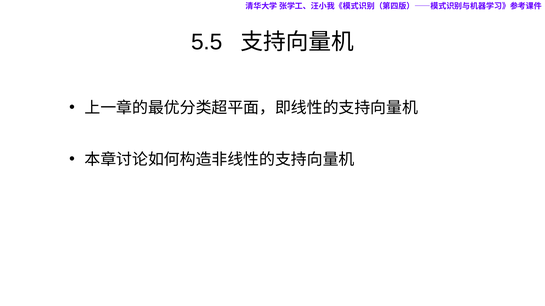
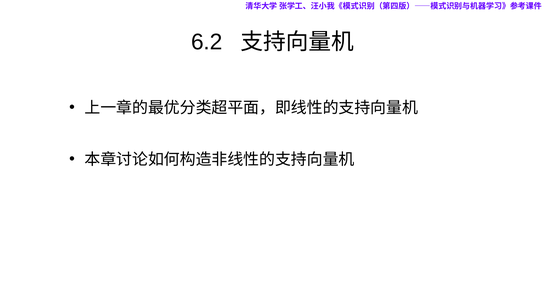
5.5: 5.5 -> 6.2
